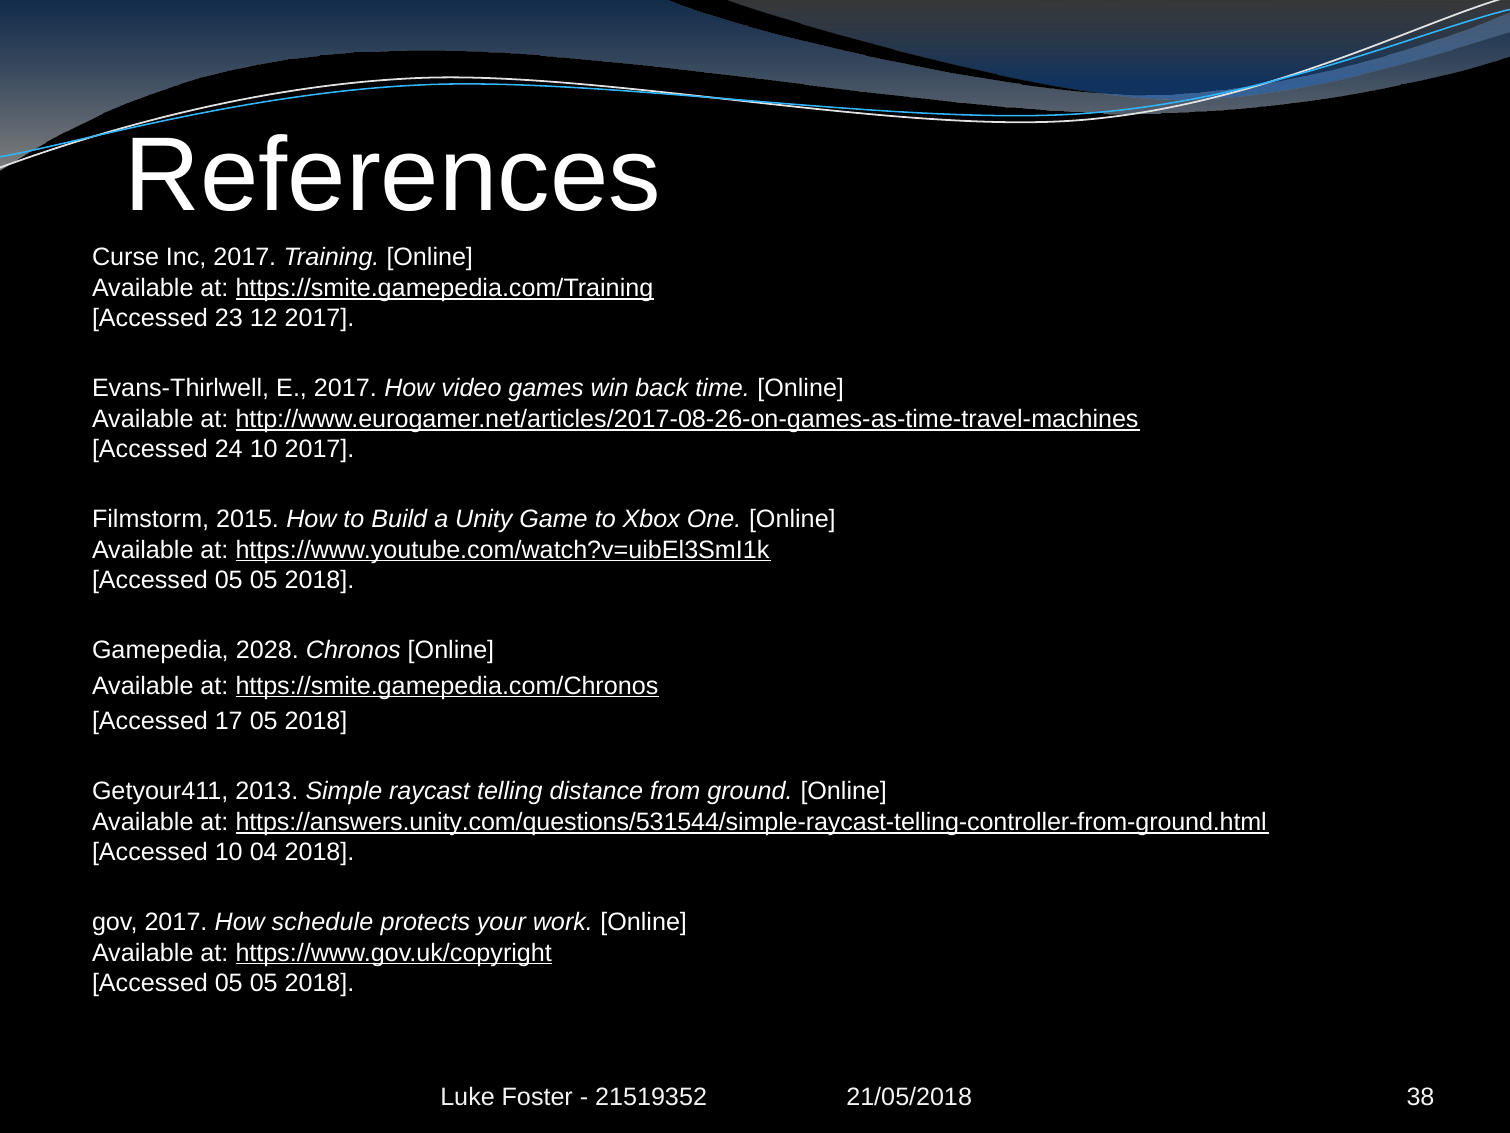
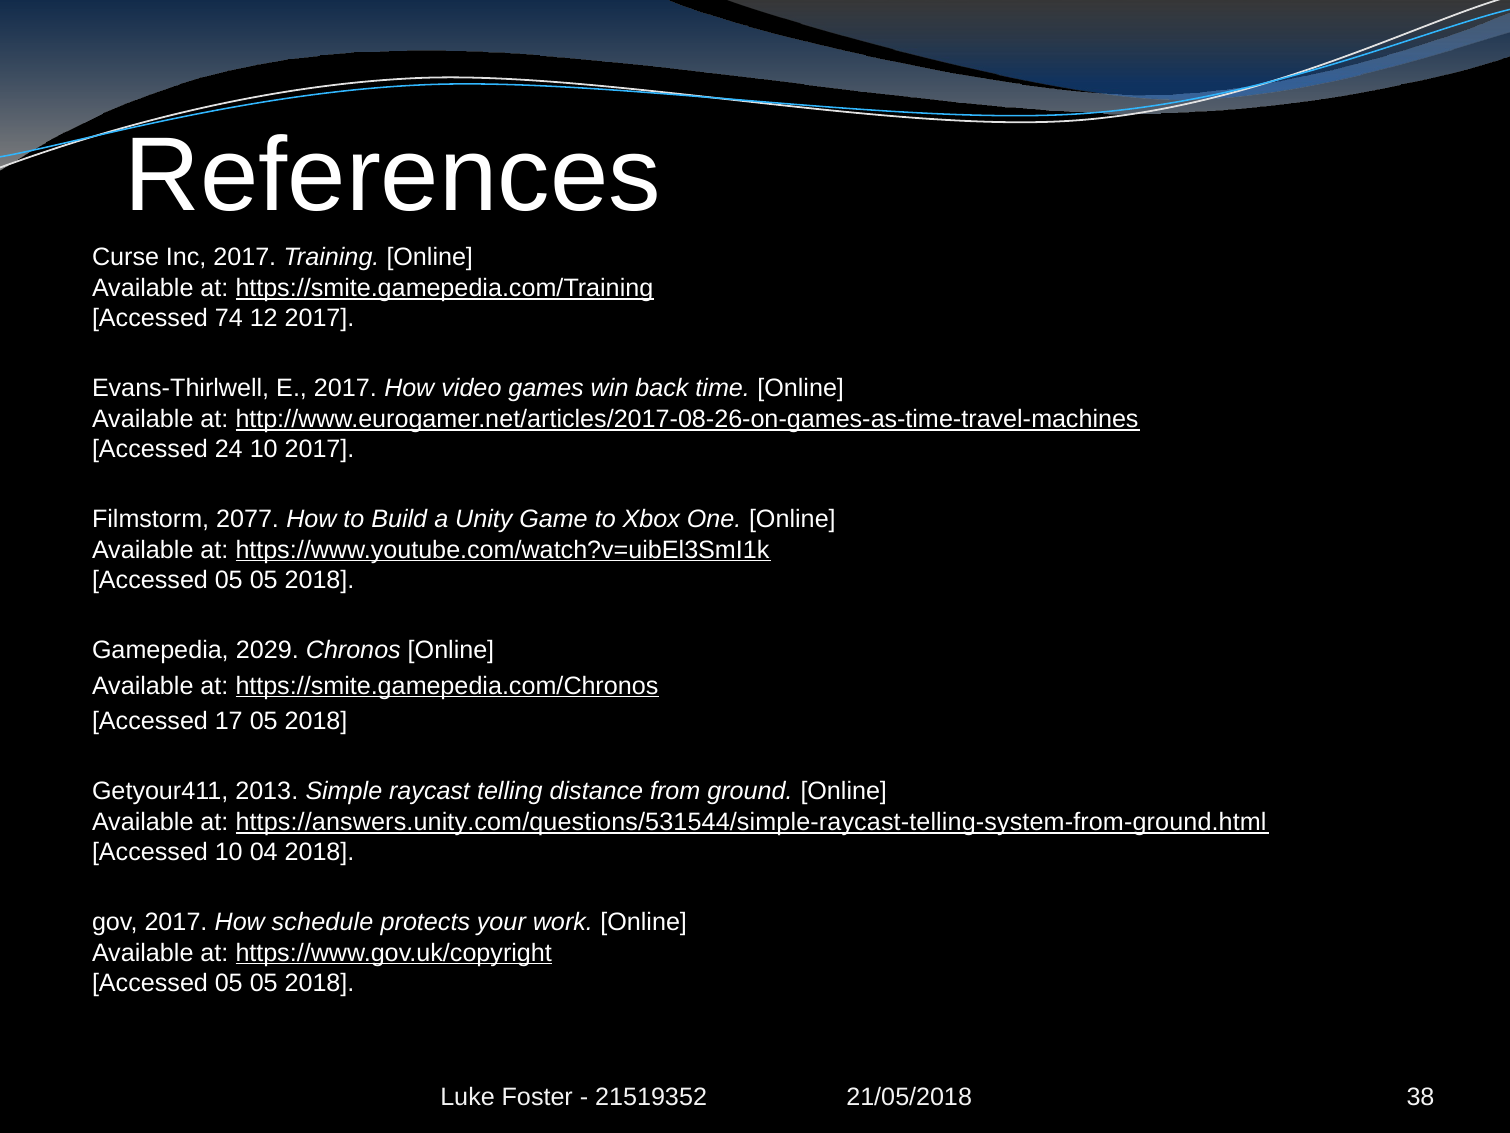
23: 23 -> 74
2015: 2015 -> 2077
2028: 2028 -> 2029
https://answers.unity.com/questions/531544/simple-raycast-telling-controller-from-ground.html: https://answers.unity.com/questions/531544/simple-raycast-telling-controller-from-ground.html -> https://answers.unity.com/questions/531544/simple-raycast-telling-system-from-ground.html
